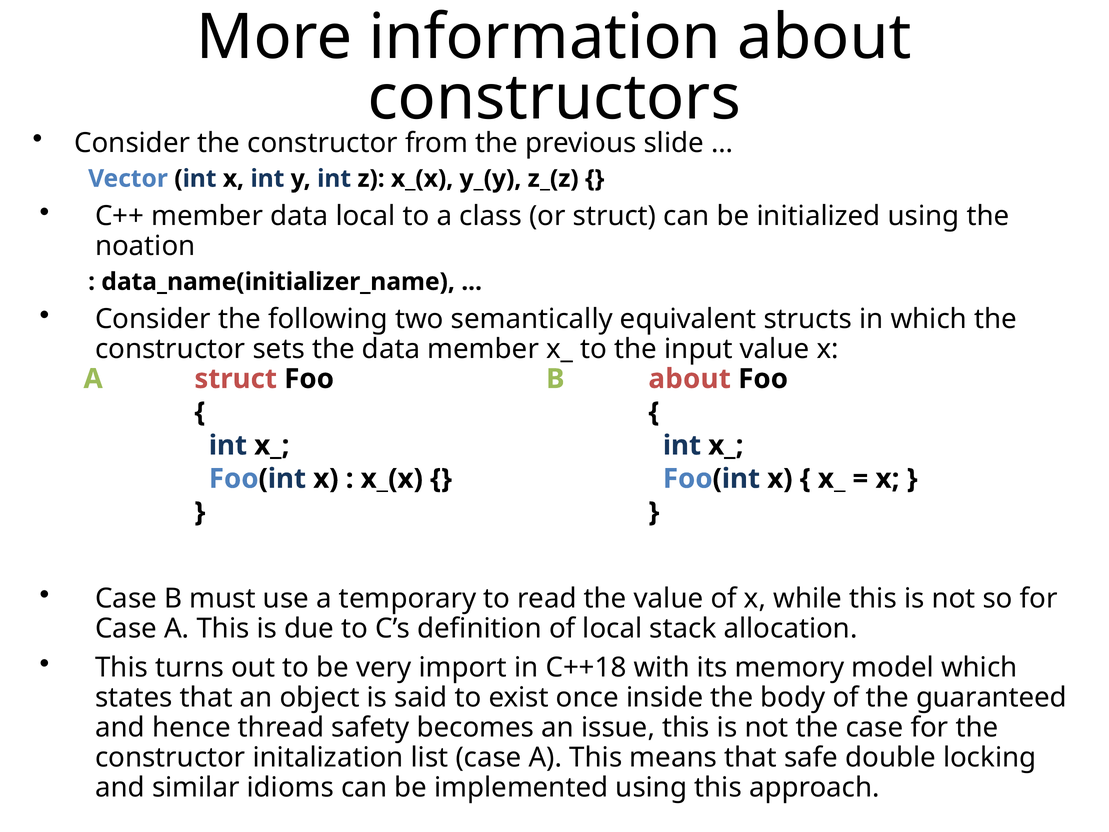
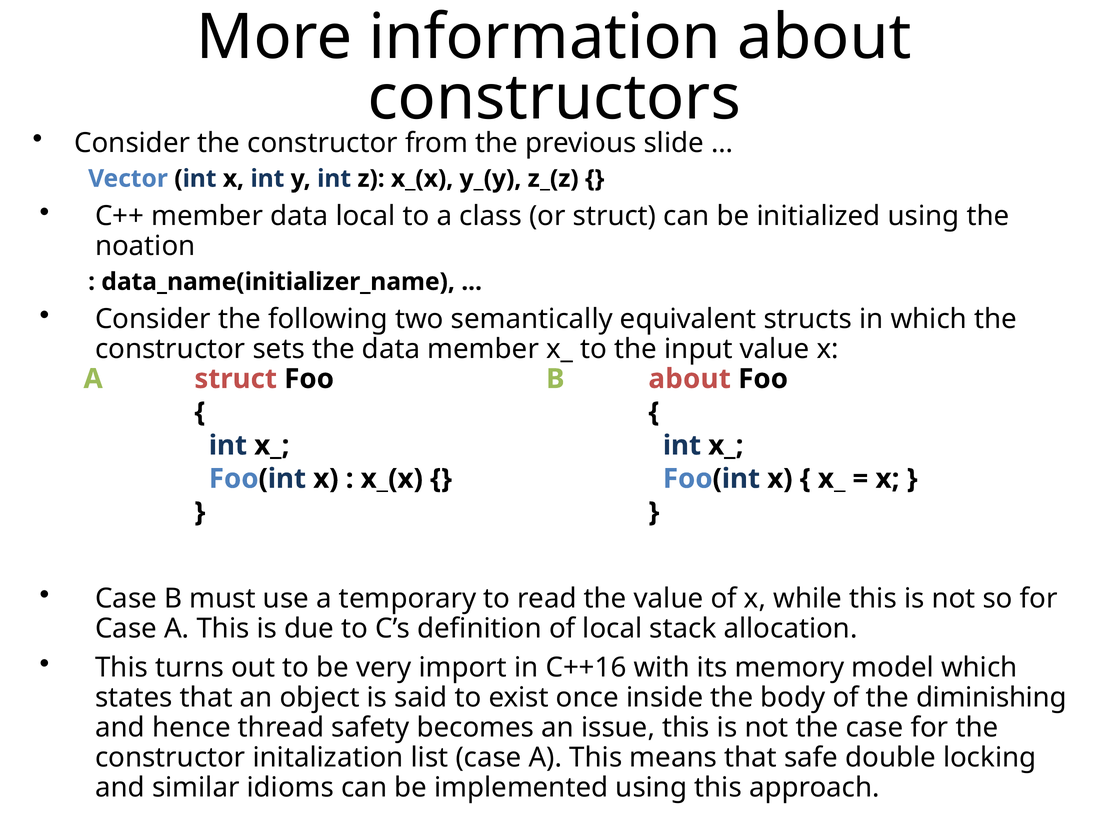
C++18: C++18 -> C++16
guaranteed: guaranteed -> diminishing
